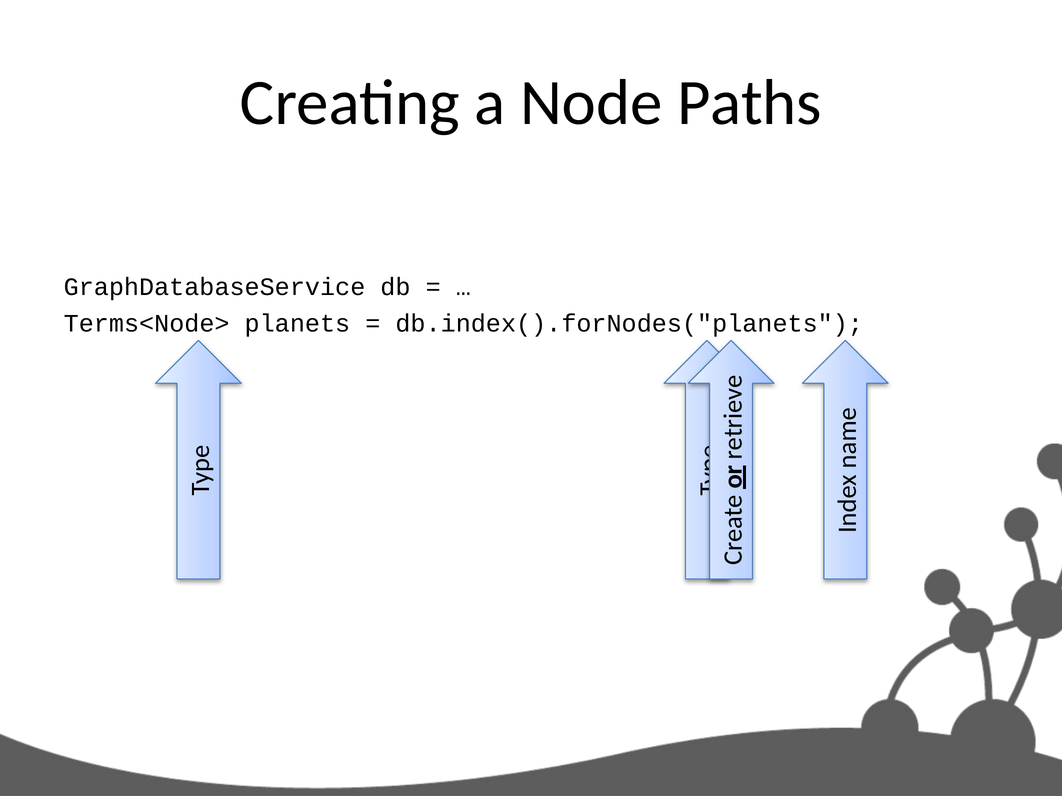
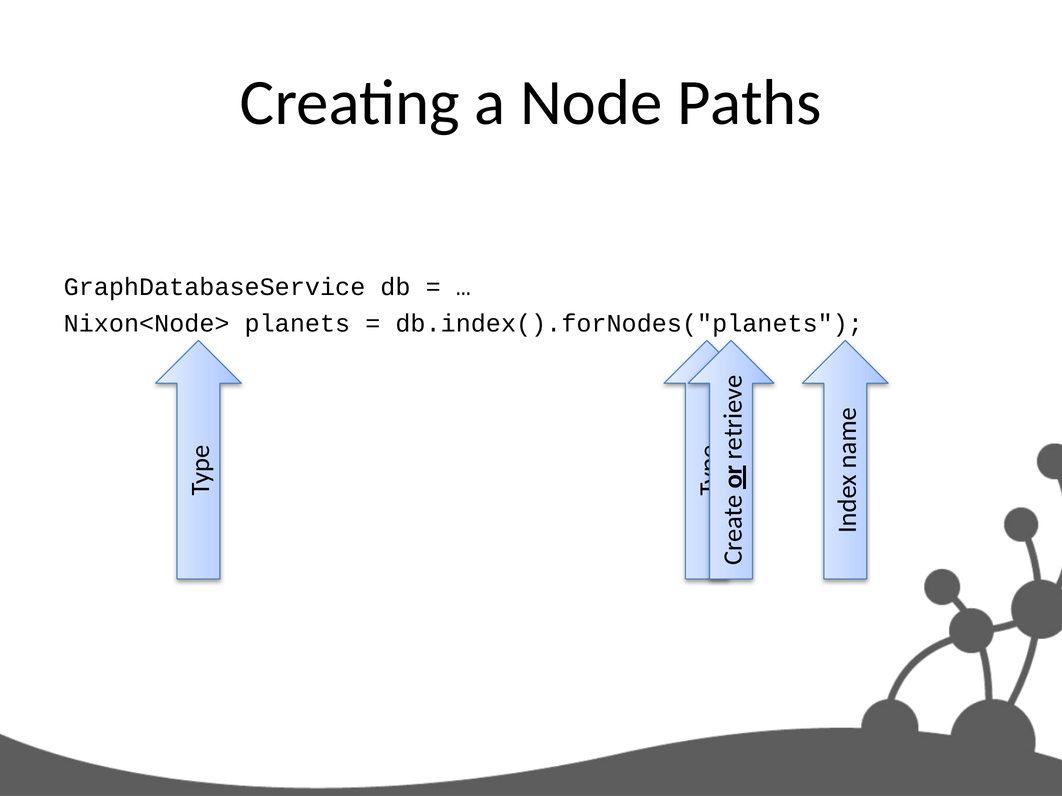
Terms<Node>: Terms<Node> -> Nixon<Node>
